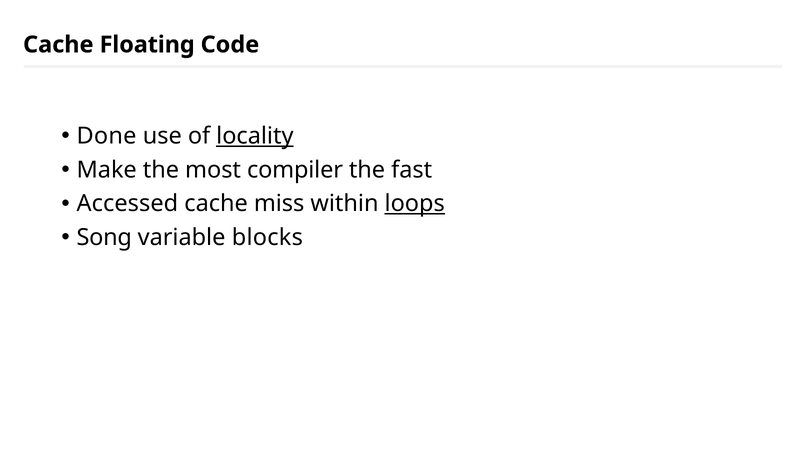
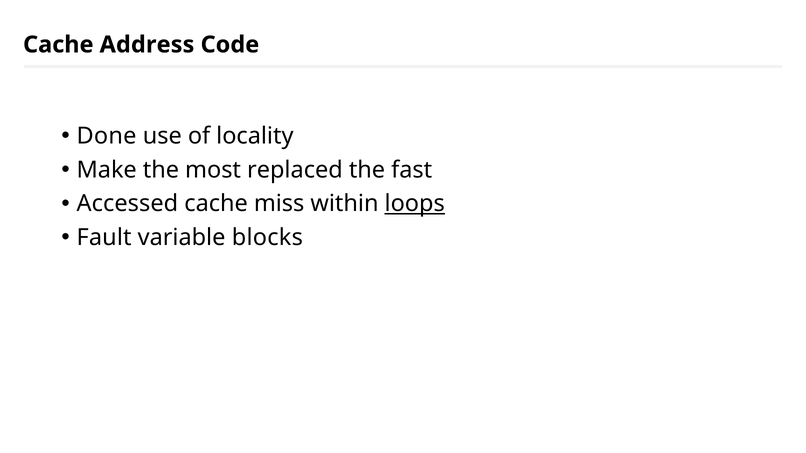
Floating: Floating -> Address
locality underline: present -> none
compiler: compiler -> replaced
Song: Song -> Fault
